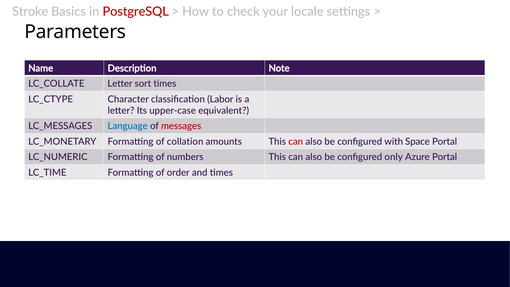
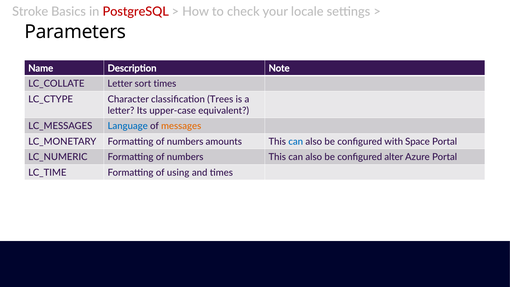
Labor: Labor -> Trees
messages colour: red -> orange
collation at (185, 142): collation -> numbers
can at (296, 142) colour: red -> blue
only: only -> alter
order: order -> using
